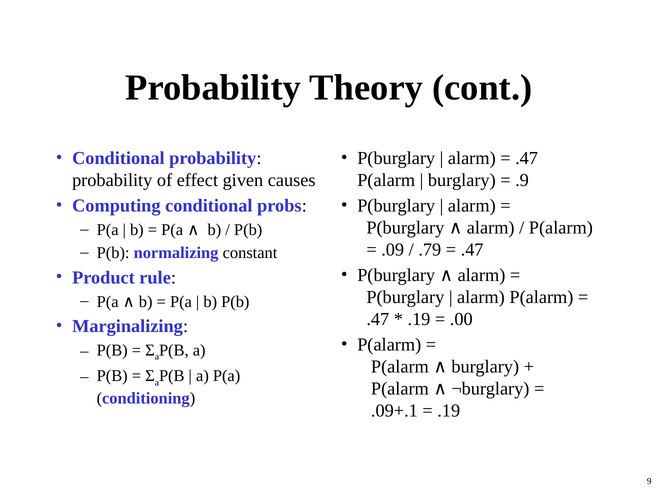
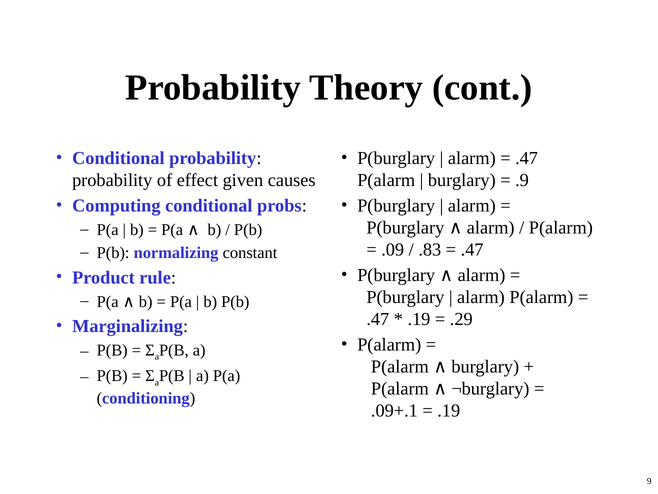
.79: .79 -> .83
.00: .00 -> .29
